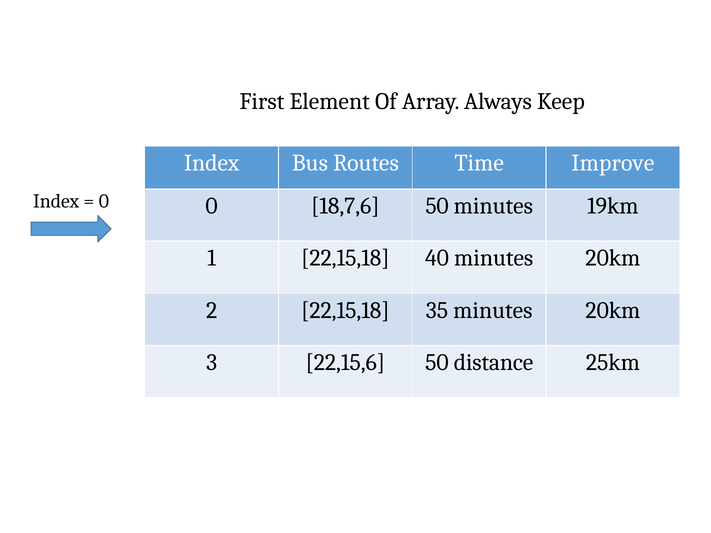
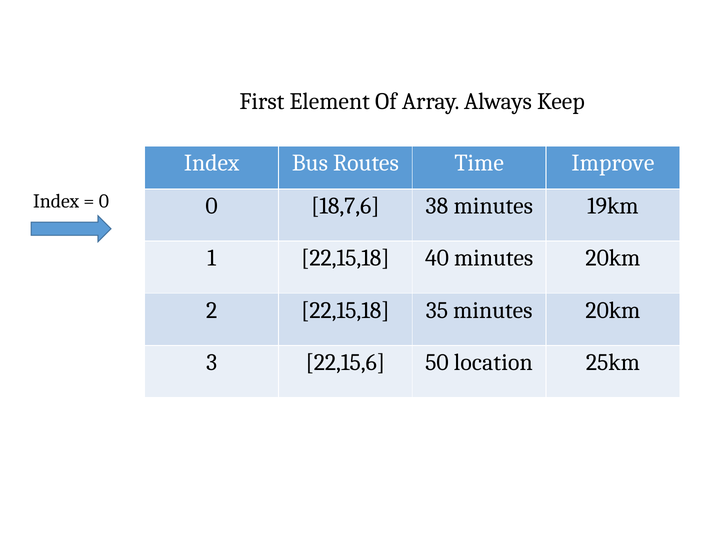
18,7,6 50: 50 -> 38
distance: distance -> location
